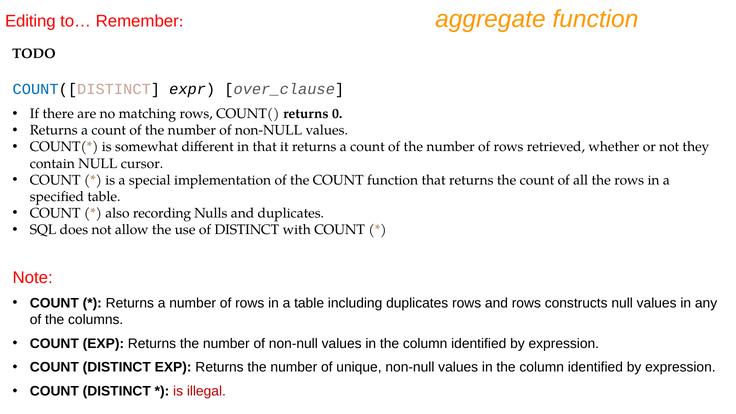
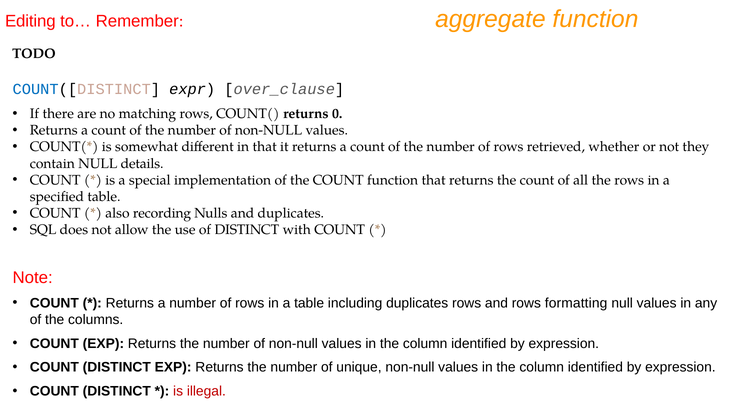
cursor: cursor -> details
constructs: constructs -> formatting
